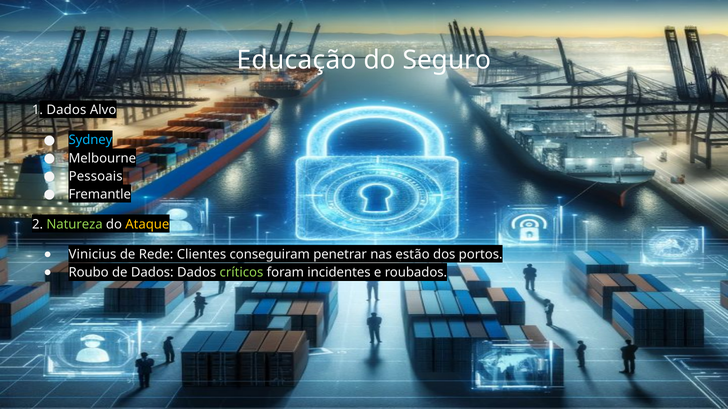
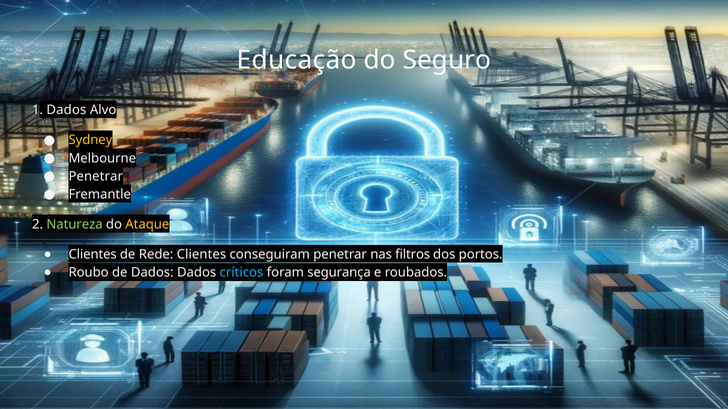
Sydney colour: light blue -> yellow
Pessoais at (96, 176): Pessoais -> Penetrar
Vinicius at (92, 255): Vinicius -> Clientes
estão: estão -> filtros
críticos colour: light green -> light blue
incidentes: incidentes -> segurança
